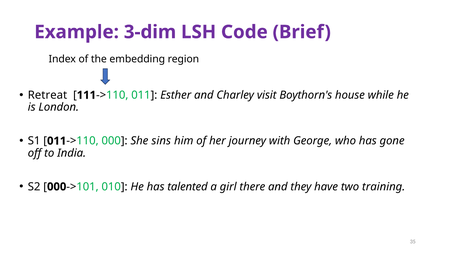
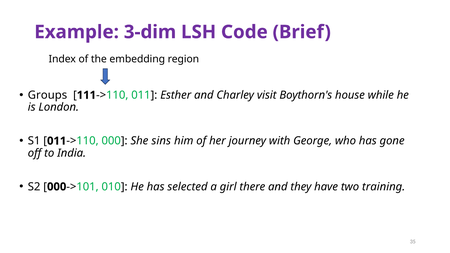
Retreat: Retreat -> Groups
talented: talented -> selected
